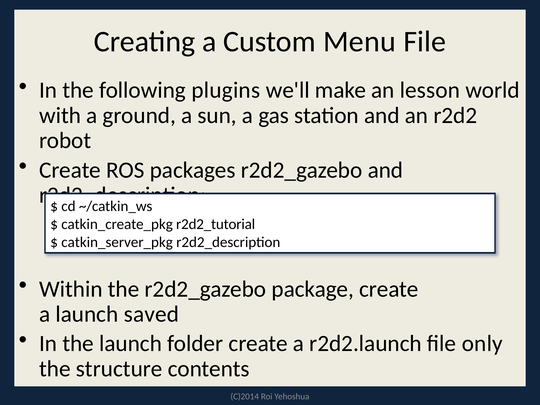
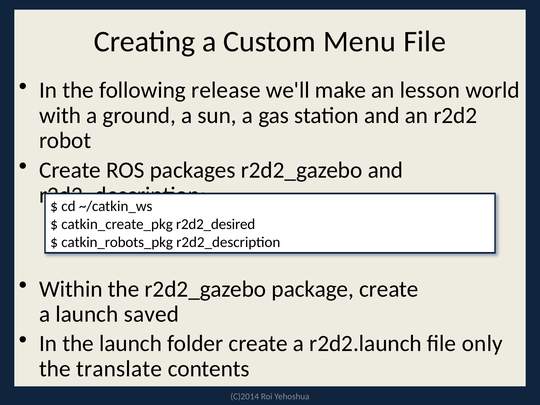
plugins: plugins -> release
r2d2_tutorial: r2d2_tutorial -> r2d2_desired
catkin_server_pkg: catkin_server_pkg -> catkin_robots_pkg
structure: structure -> translate
